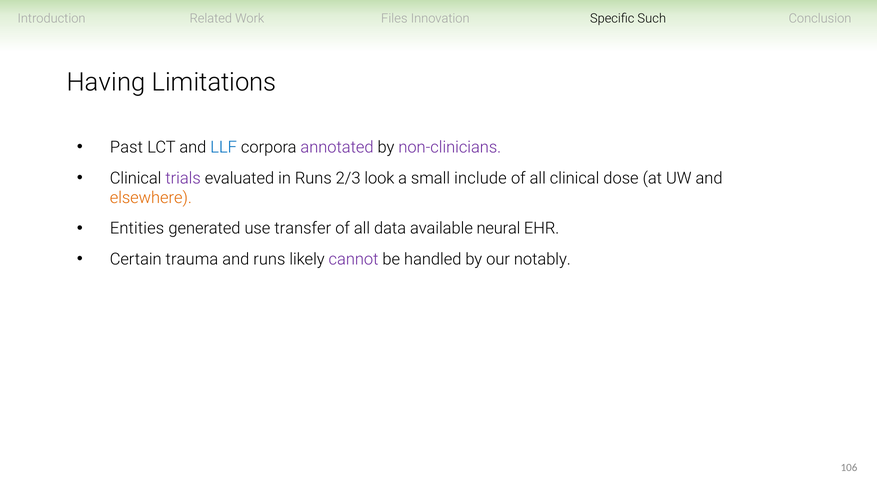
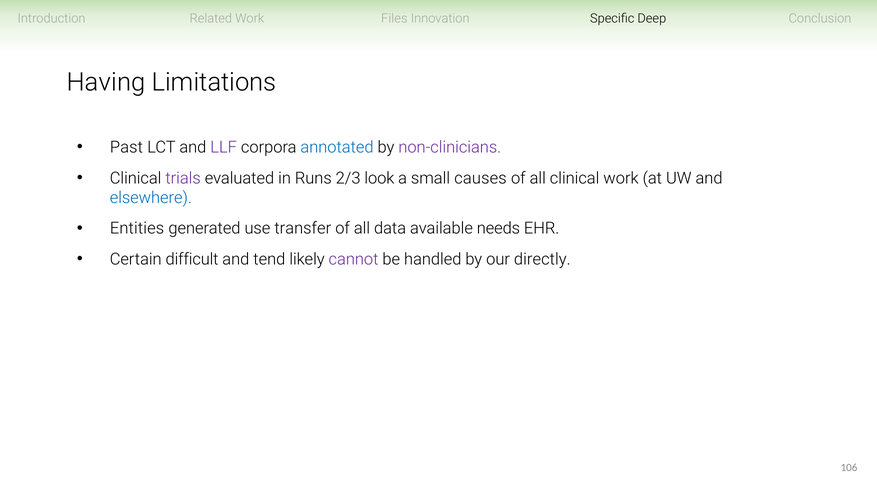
Such: Such -> Deep
LLF colour: blue -> purple
annotated colour: purple -> blue
include: include -> causes
clinical dose: dose -> work
elsewhere colour: orange -> blue
neural: neural -> needs
trauma: trauma -> difficult
and runs: runs -> tend
notably: notably -> directly
